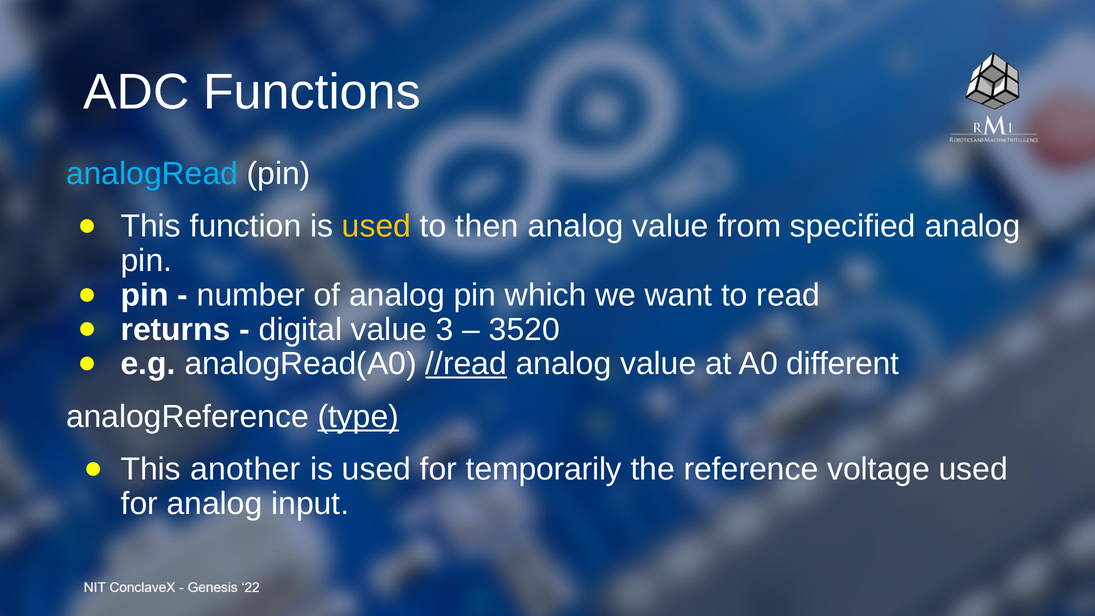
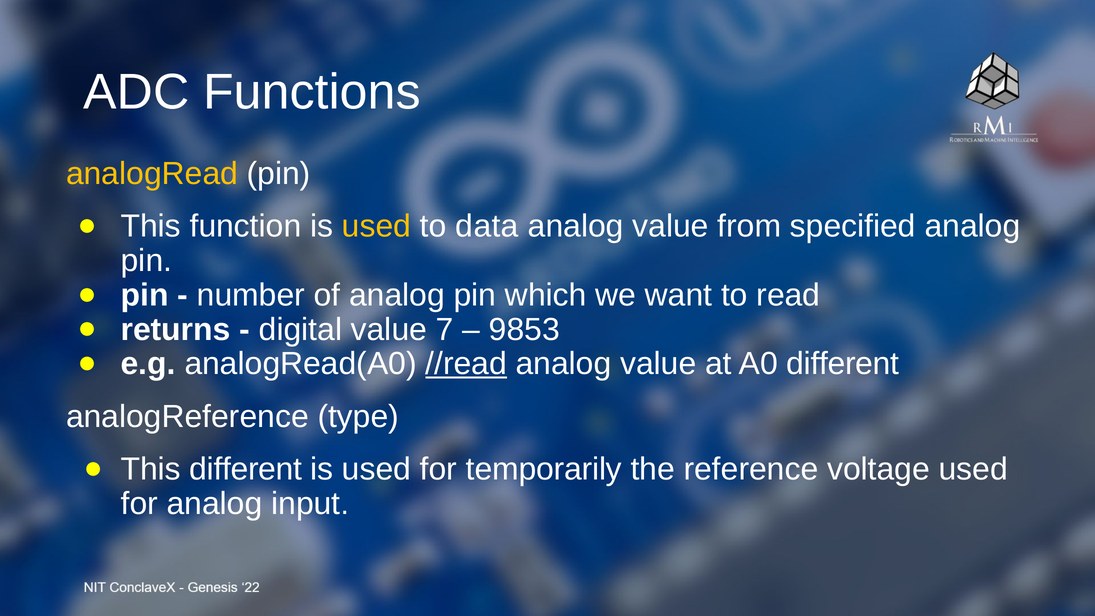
analogRead colour: light blue -> yellow
then: then -> data
3: 3 -> 7
3520: 3520 -> 9853
type underline: present -> none
This another: another -> different
